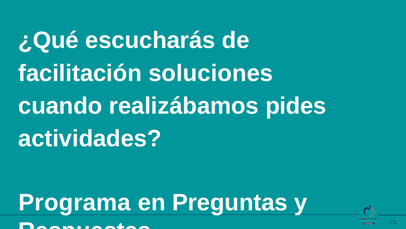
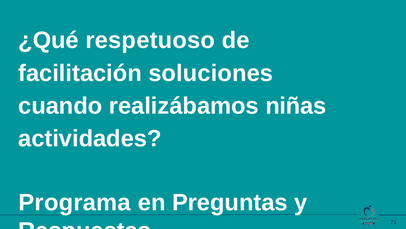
escucharás: escucharás -> respetuoso
pides: pides -> niñas
